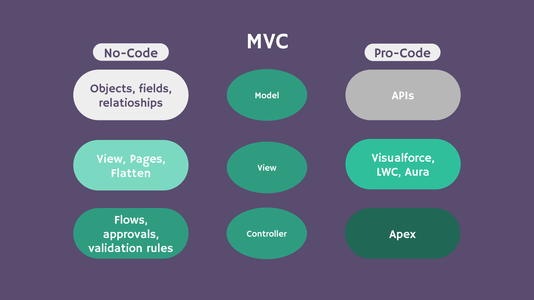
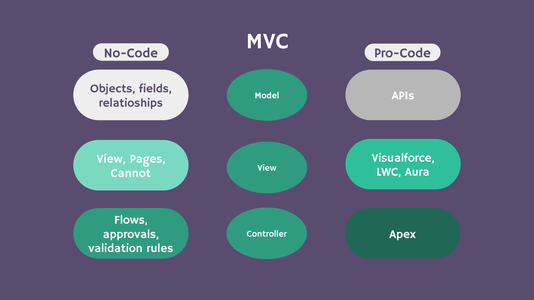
Flatten: Flatten -> Cannot
